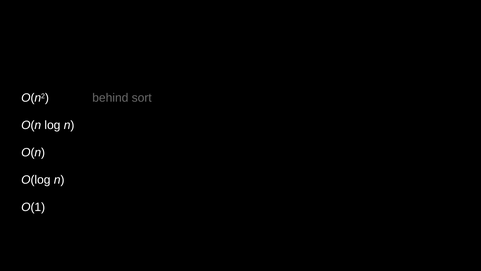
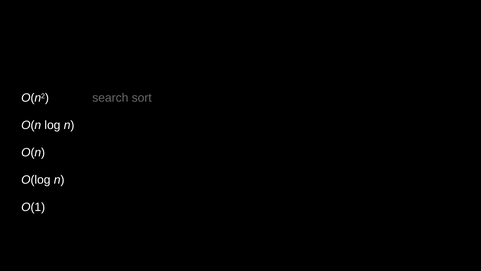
behind: behind -> search
